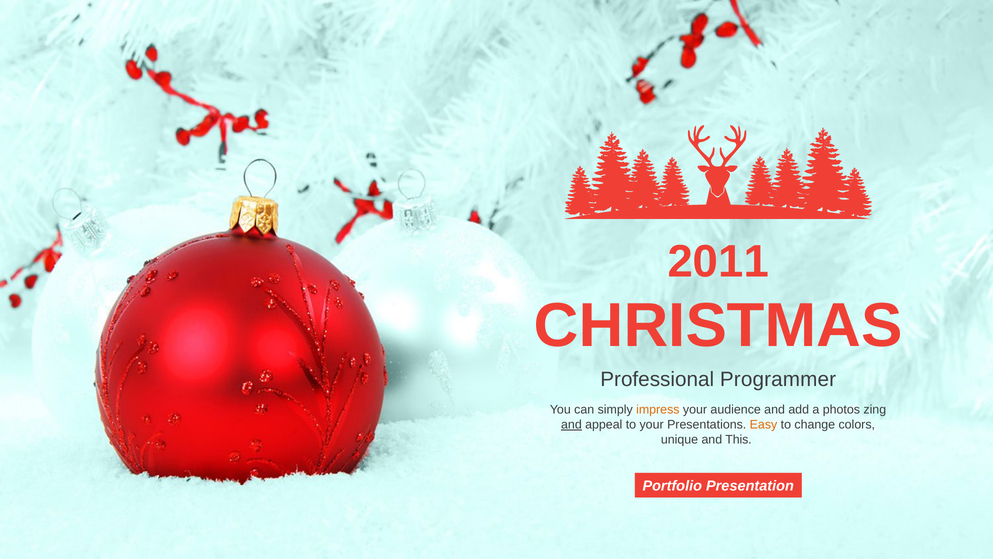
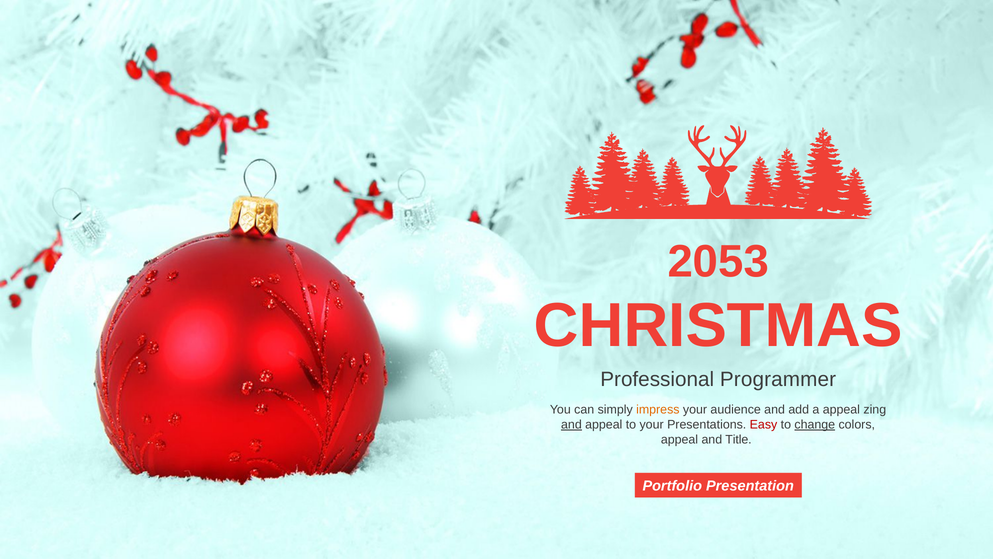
2011: 2011 -> 2053
a photos: photos -> appeal
Easy colour: orange -> red
change underline: none -> present
unique at (680, 439): unique -> appeal
This: This -> Title
